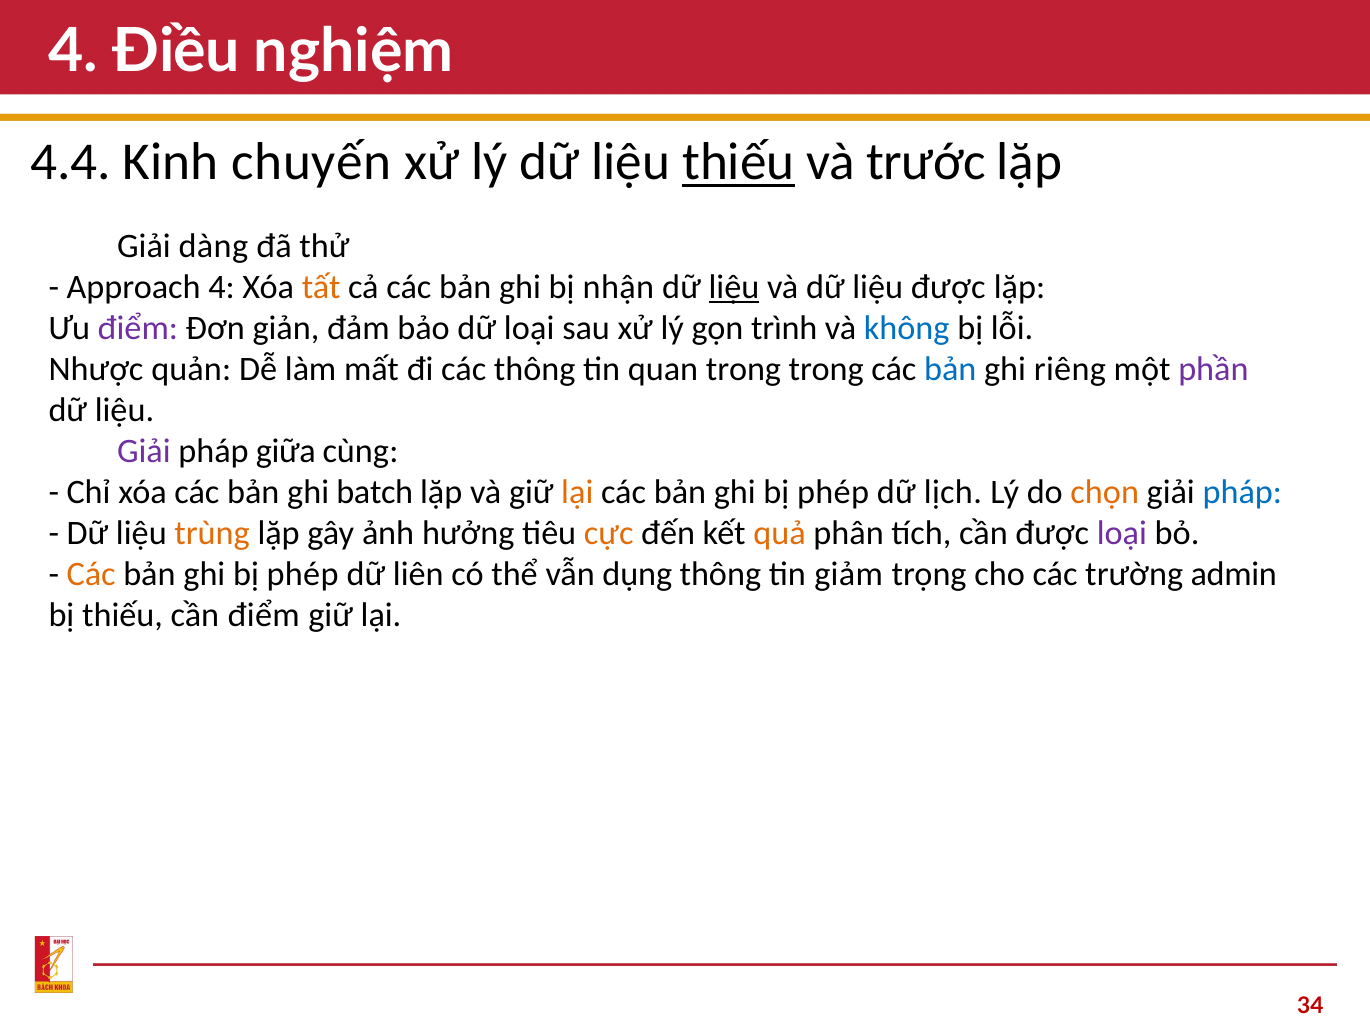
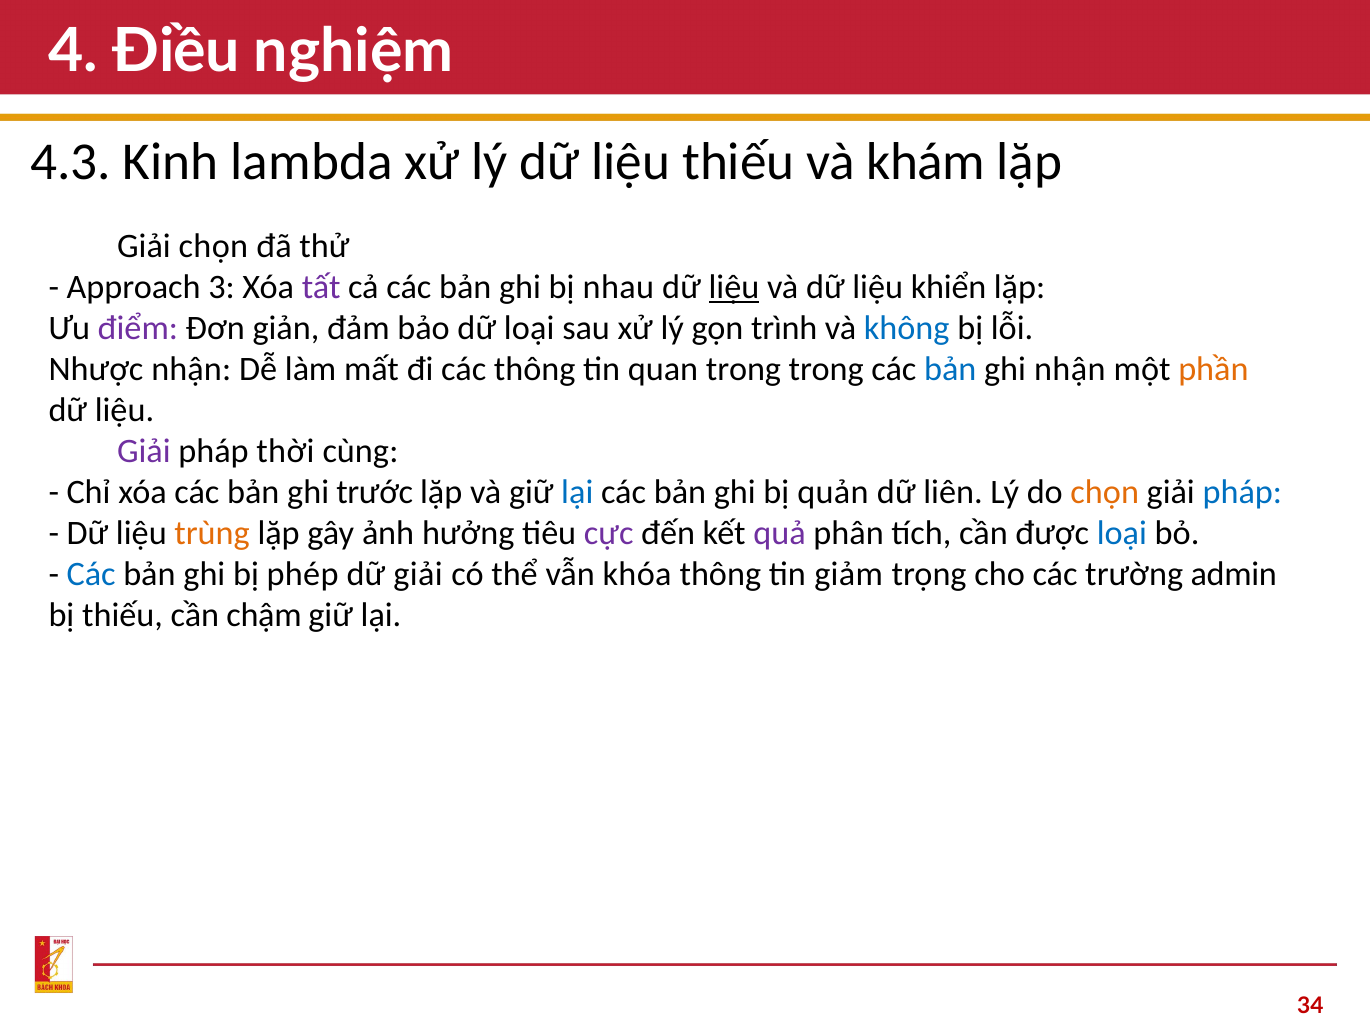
4.4: 4.4 -> 4.3
chuyến: chuyến -> lambda
thiếu at (738, 162) underline: present -> none
trước: trước -> khám
Giải dàng: dàng -> chọn
Approach 4: 4 -> 3
tất colour: orange -> purple
nhận: nhận -> nhau
liệu được: được -> khiển
Nhược quản: quản -> nhận
ghi riêng: riêng -> nhận
phần colour: purple -> orange
giữa: giữa -> thời
batch: batch -> trước
lại at (577, 492) colour: orange -> blue
phép at (833, 492): phép -> quản
lịch: lịch -> liên
cực colour: orange -> purple
quả colour: orange -> purple
loại at (1122, 534) colour: purple -> blue
Các at (91, 575) colour: orange -> blue
dữ liên: liên -> giải
dụng: dụng -> khóa
cần điểm: điểm -> chậm
